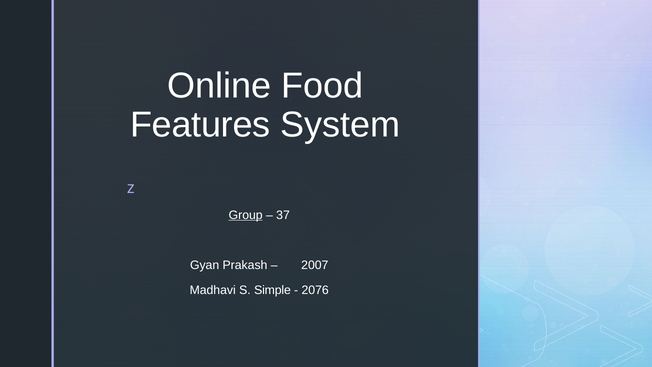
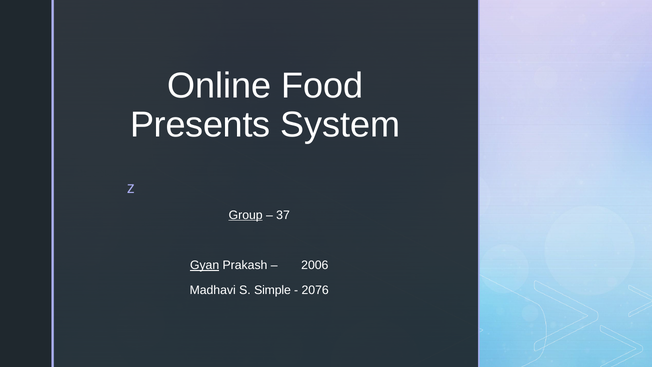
Features: Features -> Presents
Gyan underline: none -> present
2007: 2007 -> 2006
